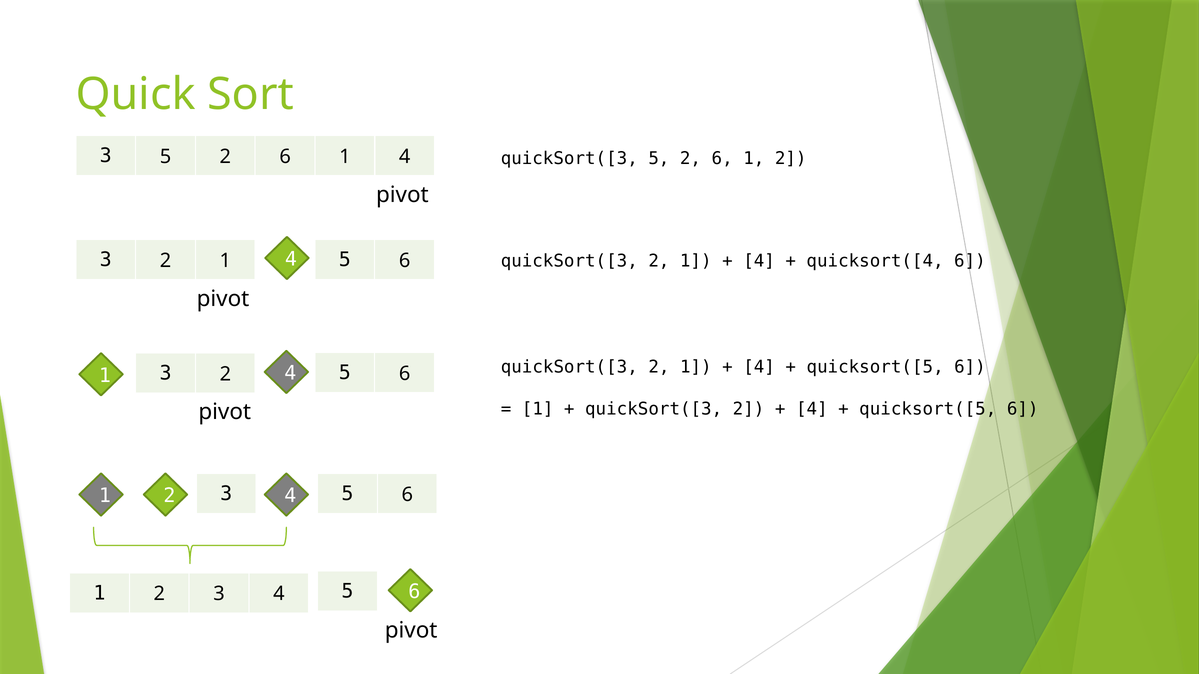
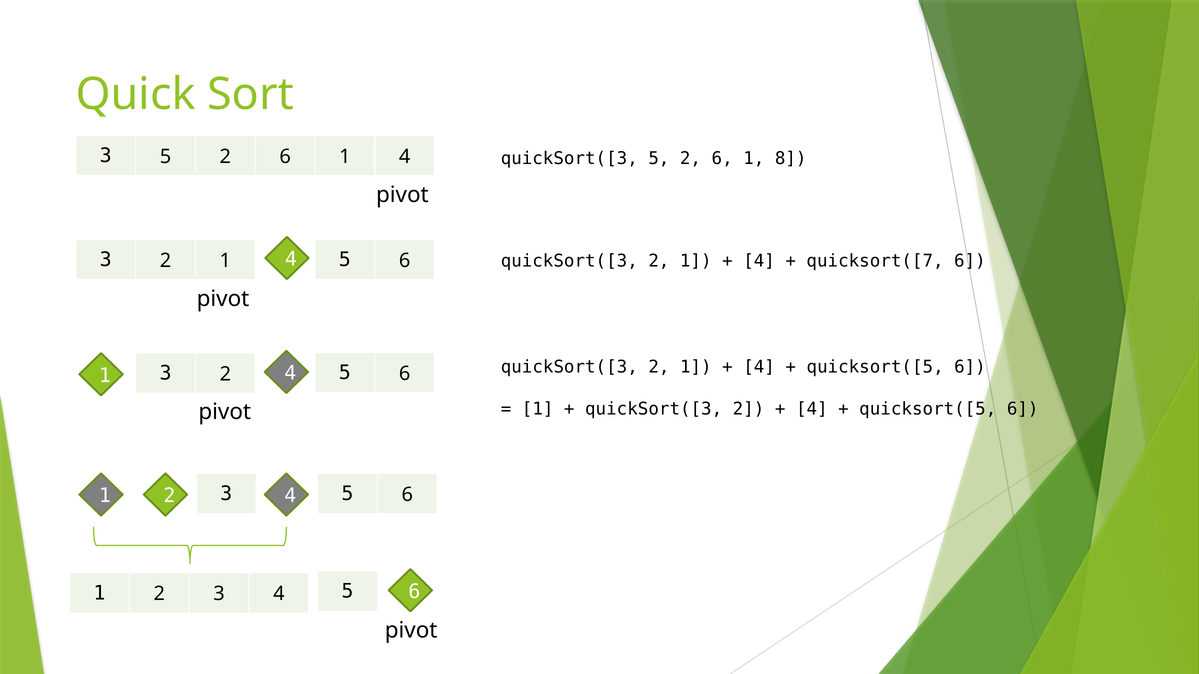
2 6 1 2: 2 -> 8
quicksort([4: quicksort([4 -> quicksort([7
